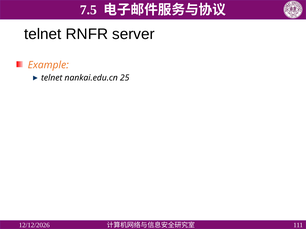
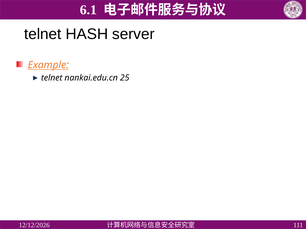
7.5: 7.5 -> 6.1
RNFR: RNFR -> HASH
Example underline: none -> present
